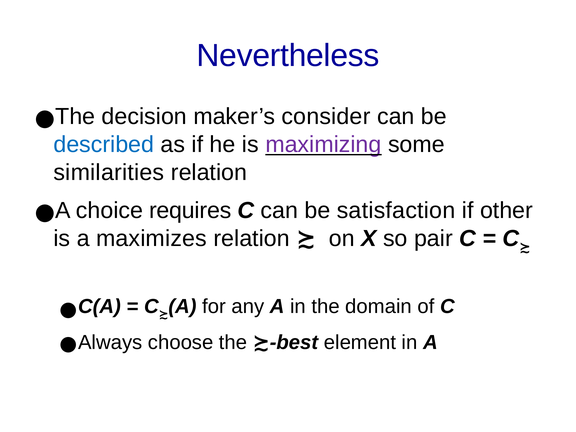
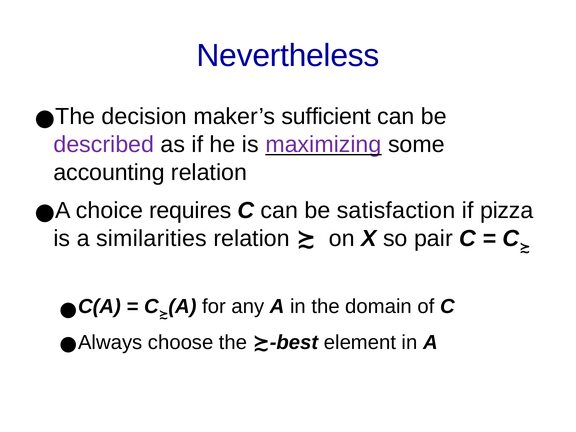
consider: consider -> sufficient
described colour: blue -> purple
similarities: similarities -> accounting
other: other -> pizza
maximizes: maximizes -> similarities
